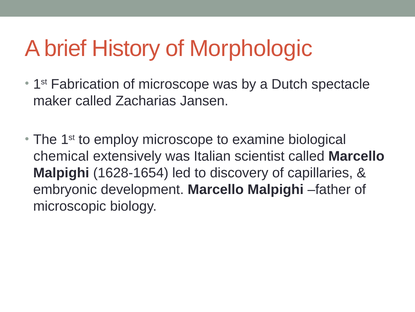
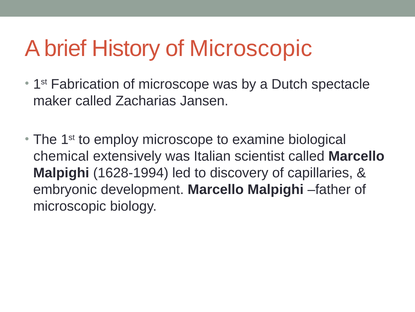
History of Morphologic: Morphologic -> Microscopic
1628-1654: 1628-1654 -> 1628-1994
